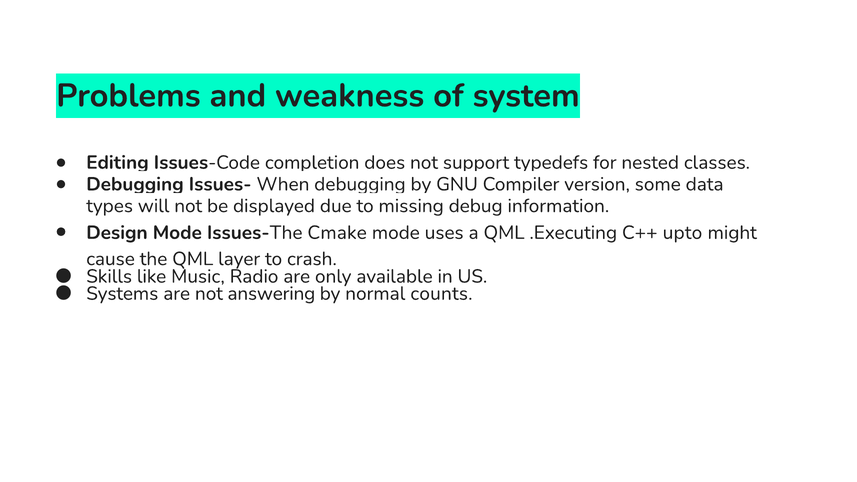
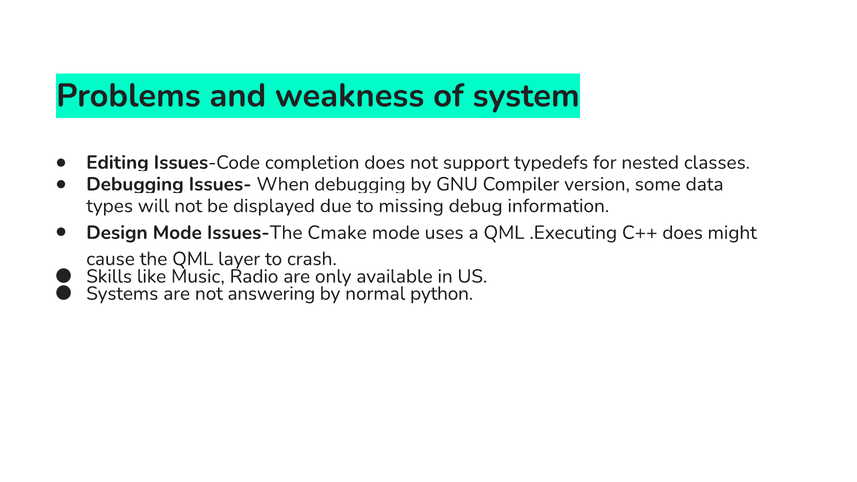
C++ upto: upto -> does
counts: counts -> python
